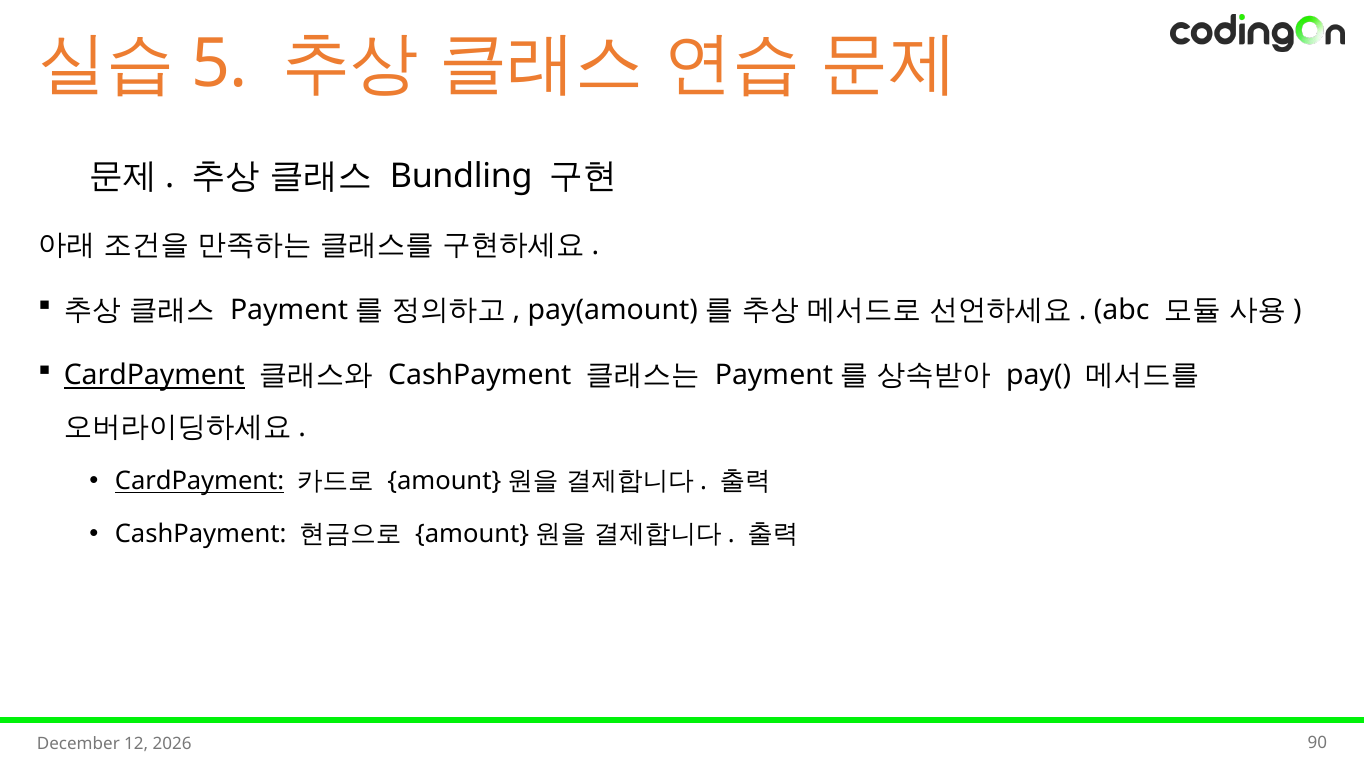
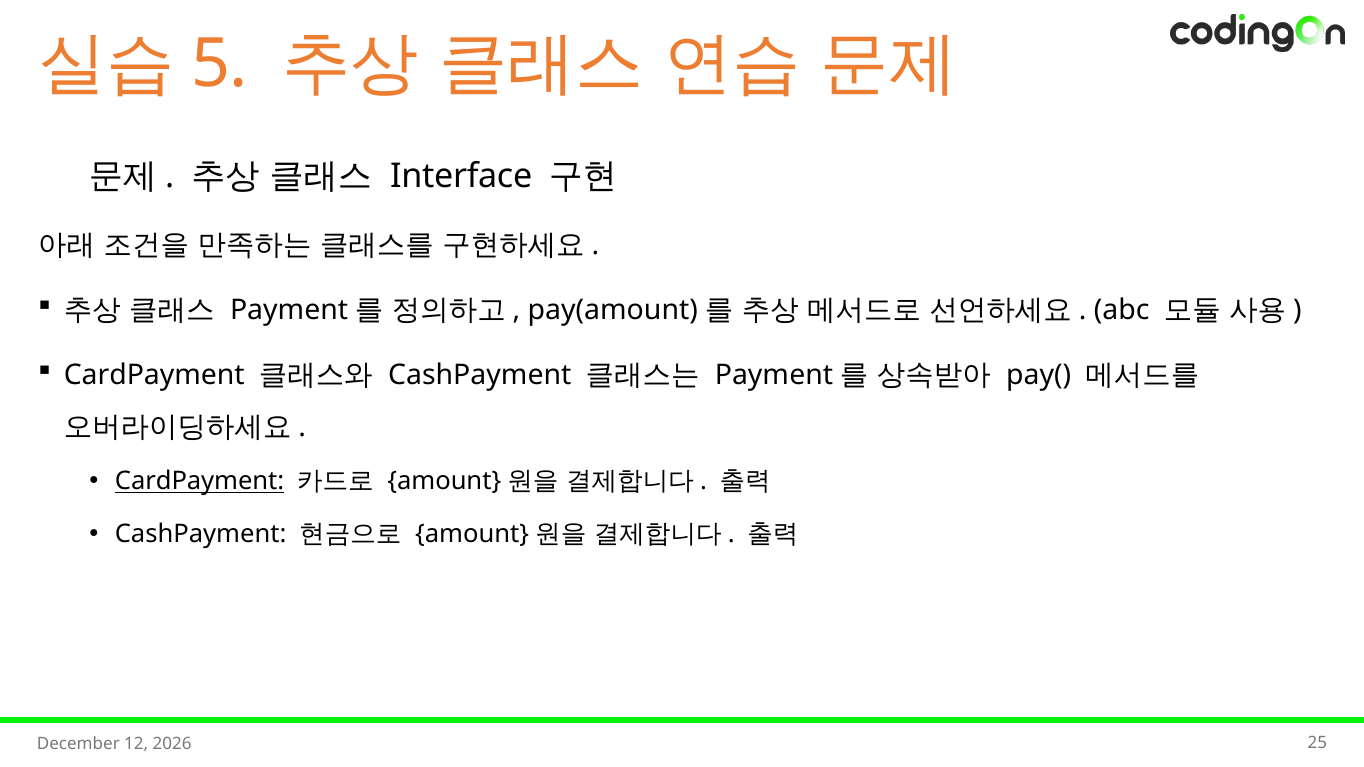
Bundling: Bundling -> Interface
CardPayment at (154, 376) underline: present -> none
90: 90 -> 25
